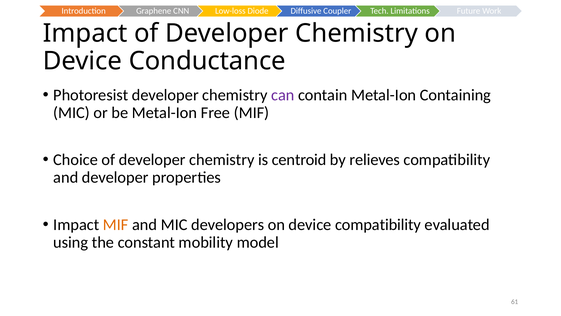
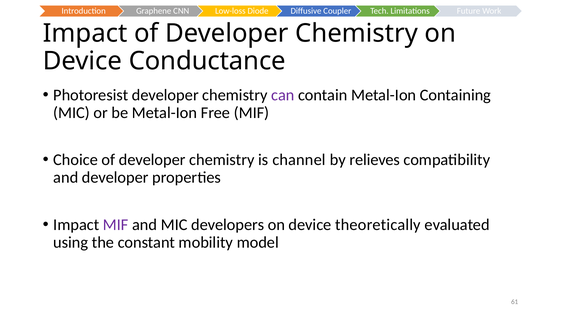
centroid: centroid -> channel
MIF at (116, 224) colour: orange -> purple
device compatibility: compatibility -> theoretically
